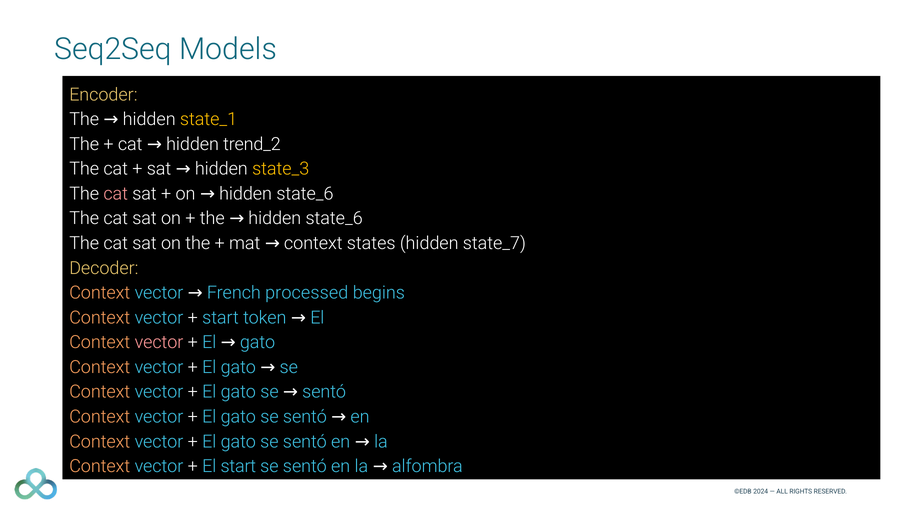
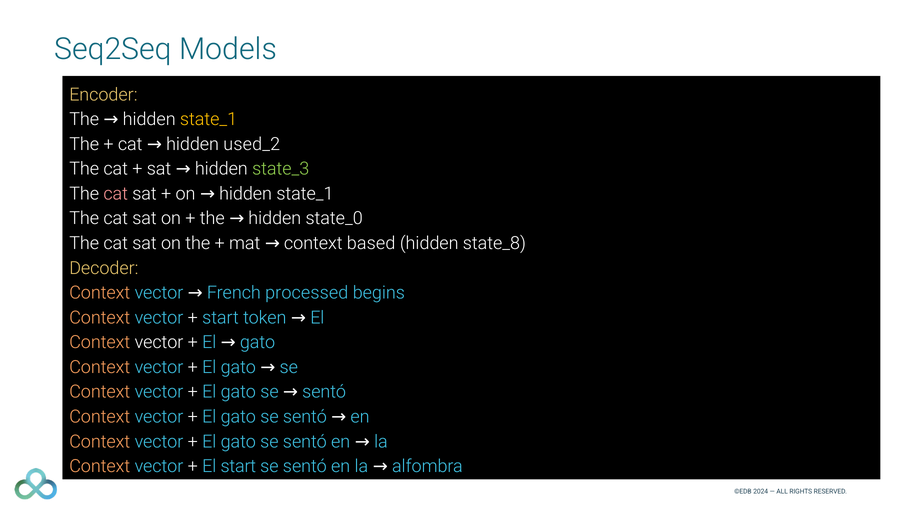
trend_2: trend_2 -> used_2
state_3 colour: yellow -> light green
on hidden state_6: state_6 -> state_1
the hidden state_6: state_6 -> state_0
states: states -> based
state_7: state_7 -> state_8
vector at (159, 342) colour: pink -> white
